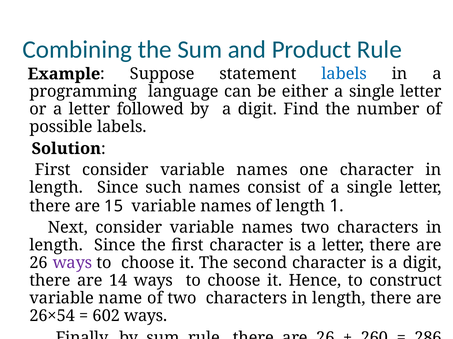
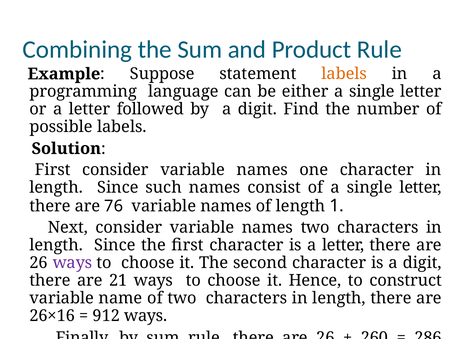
labels at (344, 74) colour: blue -> orange
15: 15 -> 76
14: 14 -> 21
26×54: 26×54 -> 26×16
602: 602 -> 912
